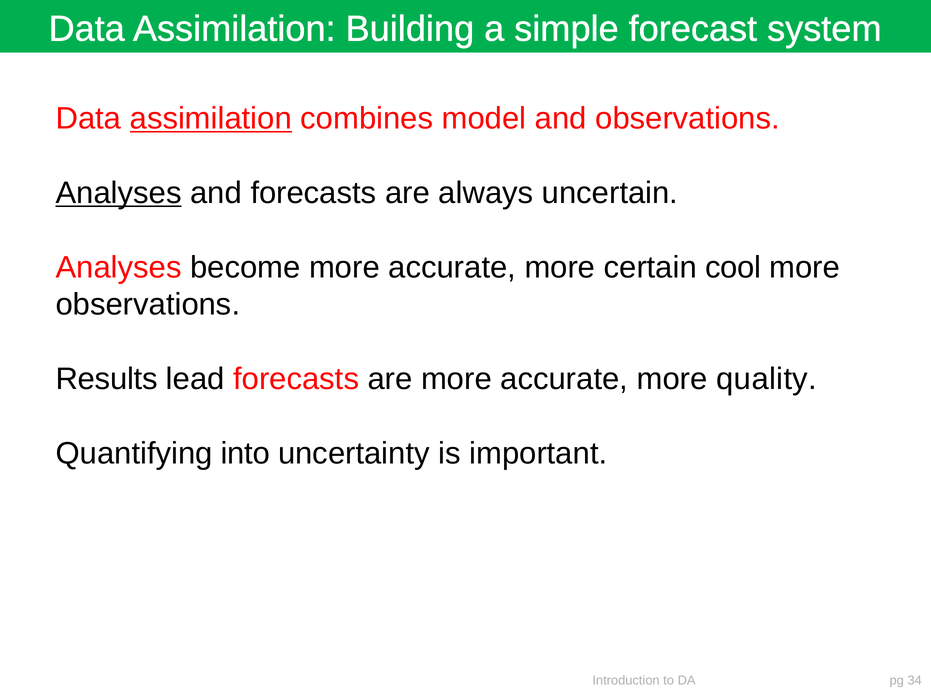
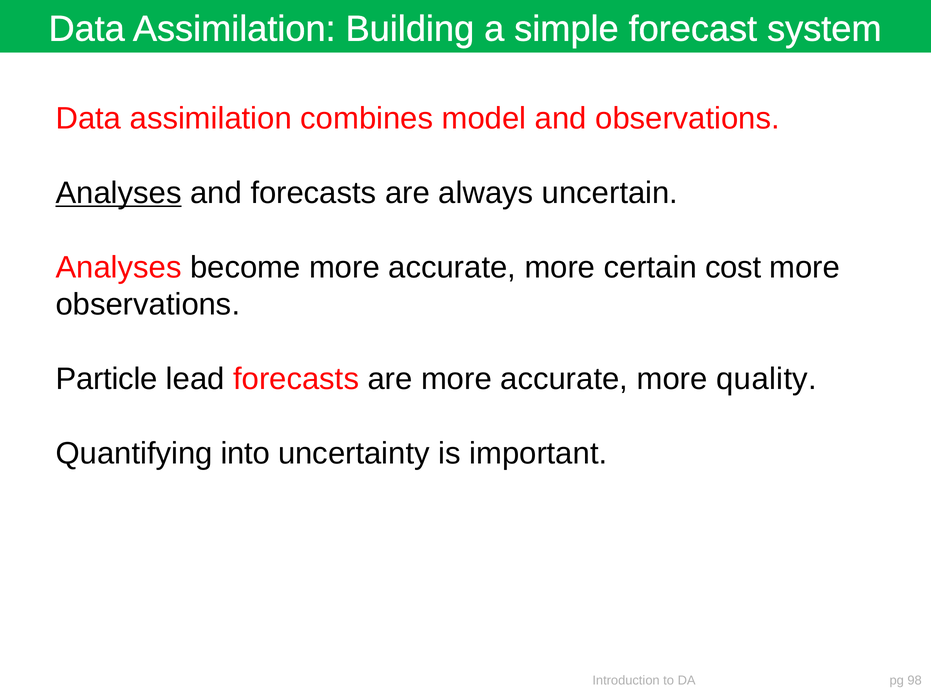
assimilation at (211, 118) underline: present -> none
cool: cool -> cost
Results: Results -> Particle
34: 34 -> 98
